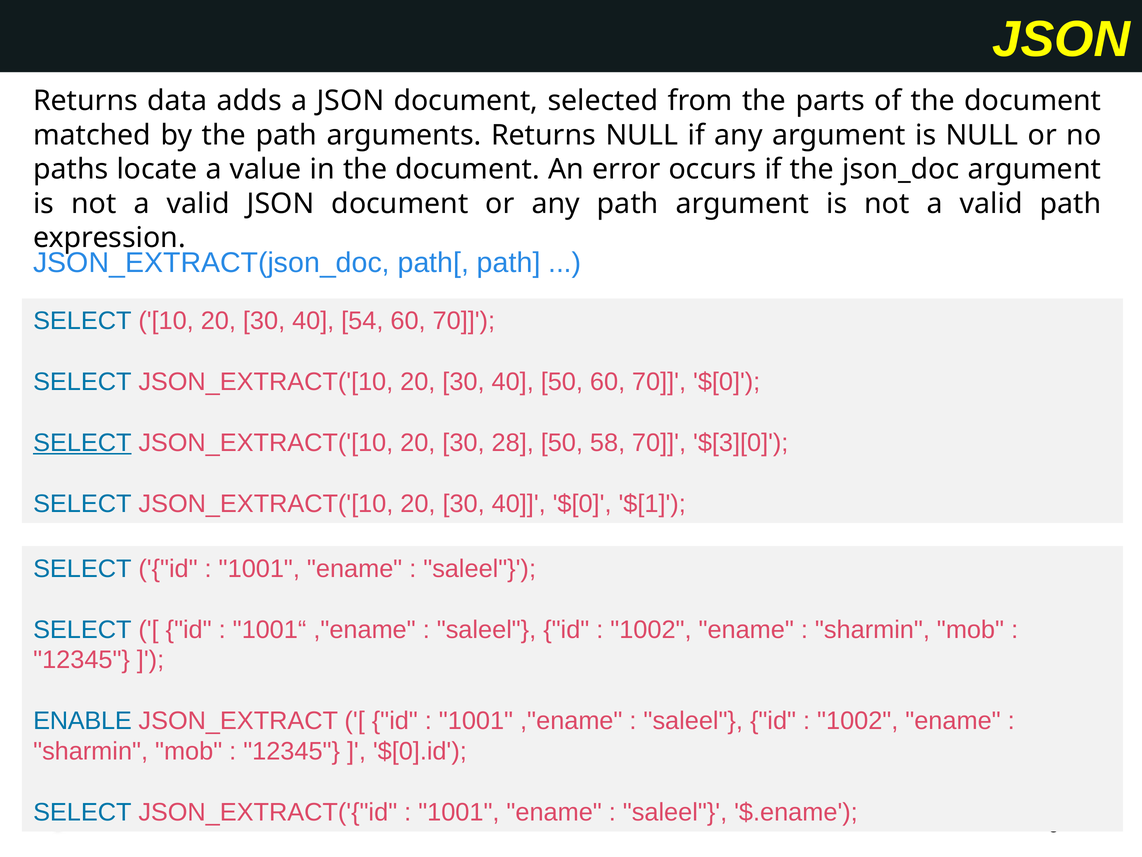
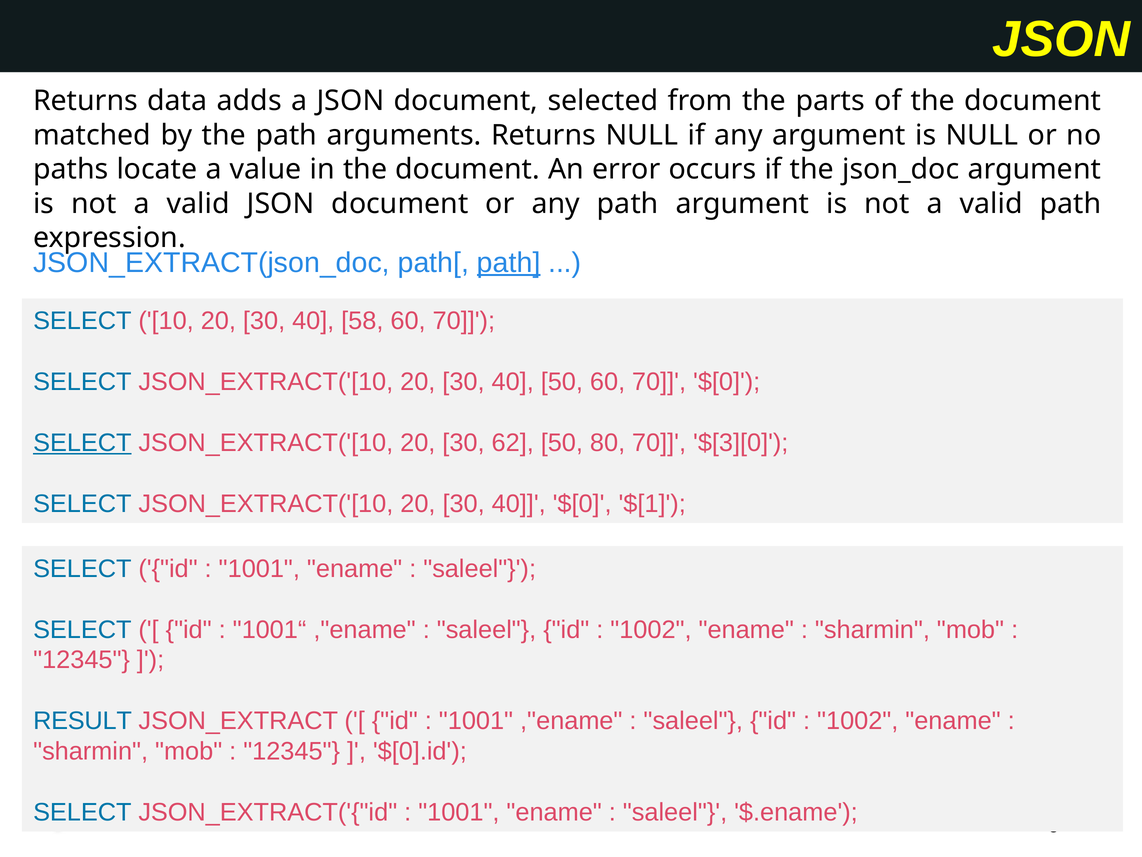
path at (509, 263) underline: none -> present
54: 54 -> 58
28: 28 -> 62
58: 58 -> 80
ENABLE: ENABLE -> RESULT
